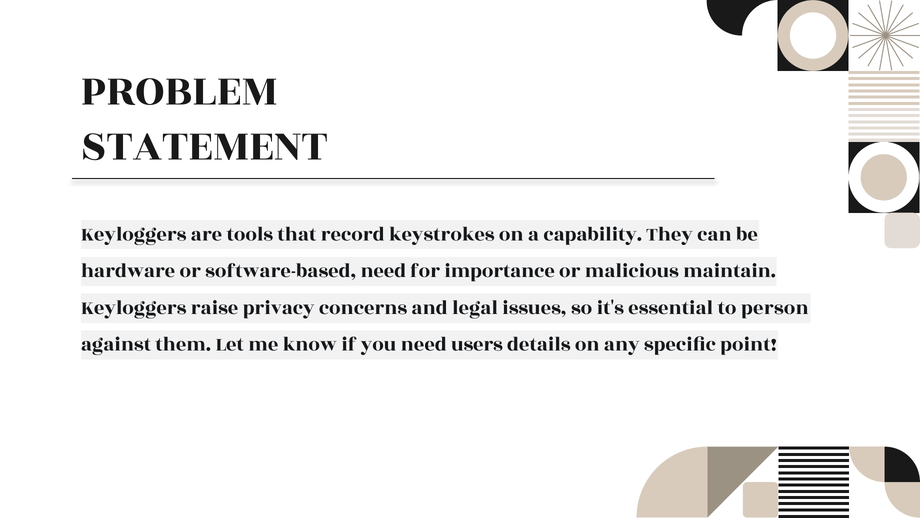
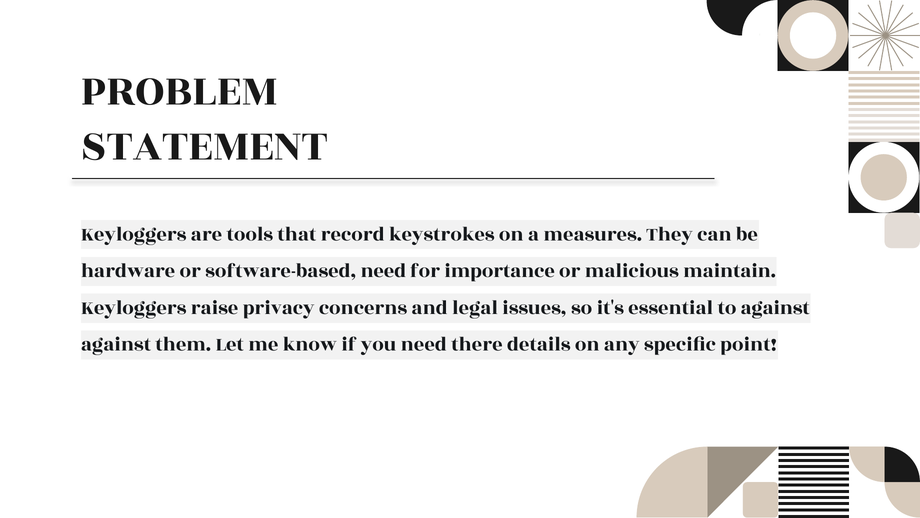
capability: capability -> measures
to person: person -> against
users: users -> there
